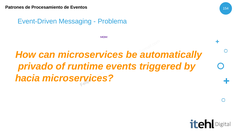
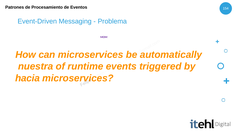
privado: privado -> nuestra
